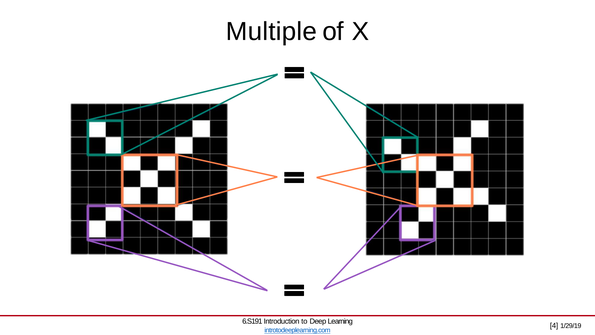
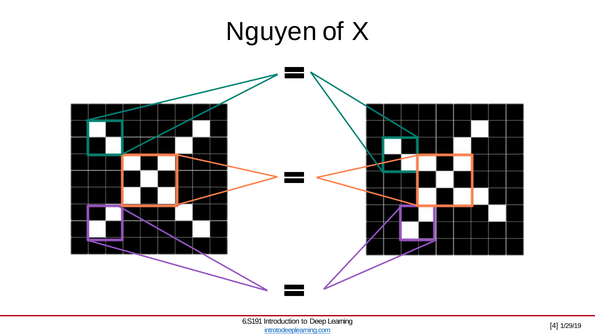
Multiple: Multiple -> Nguyen
